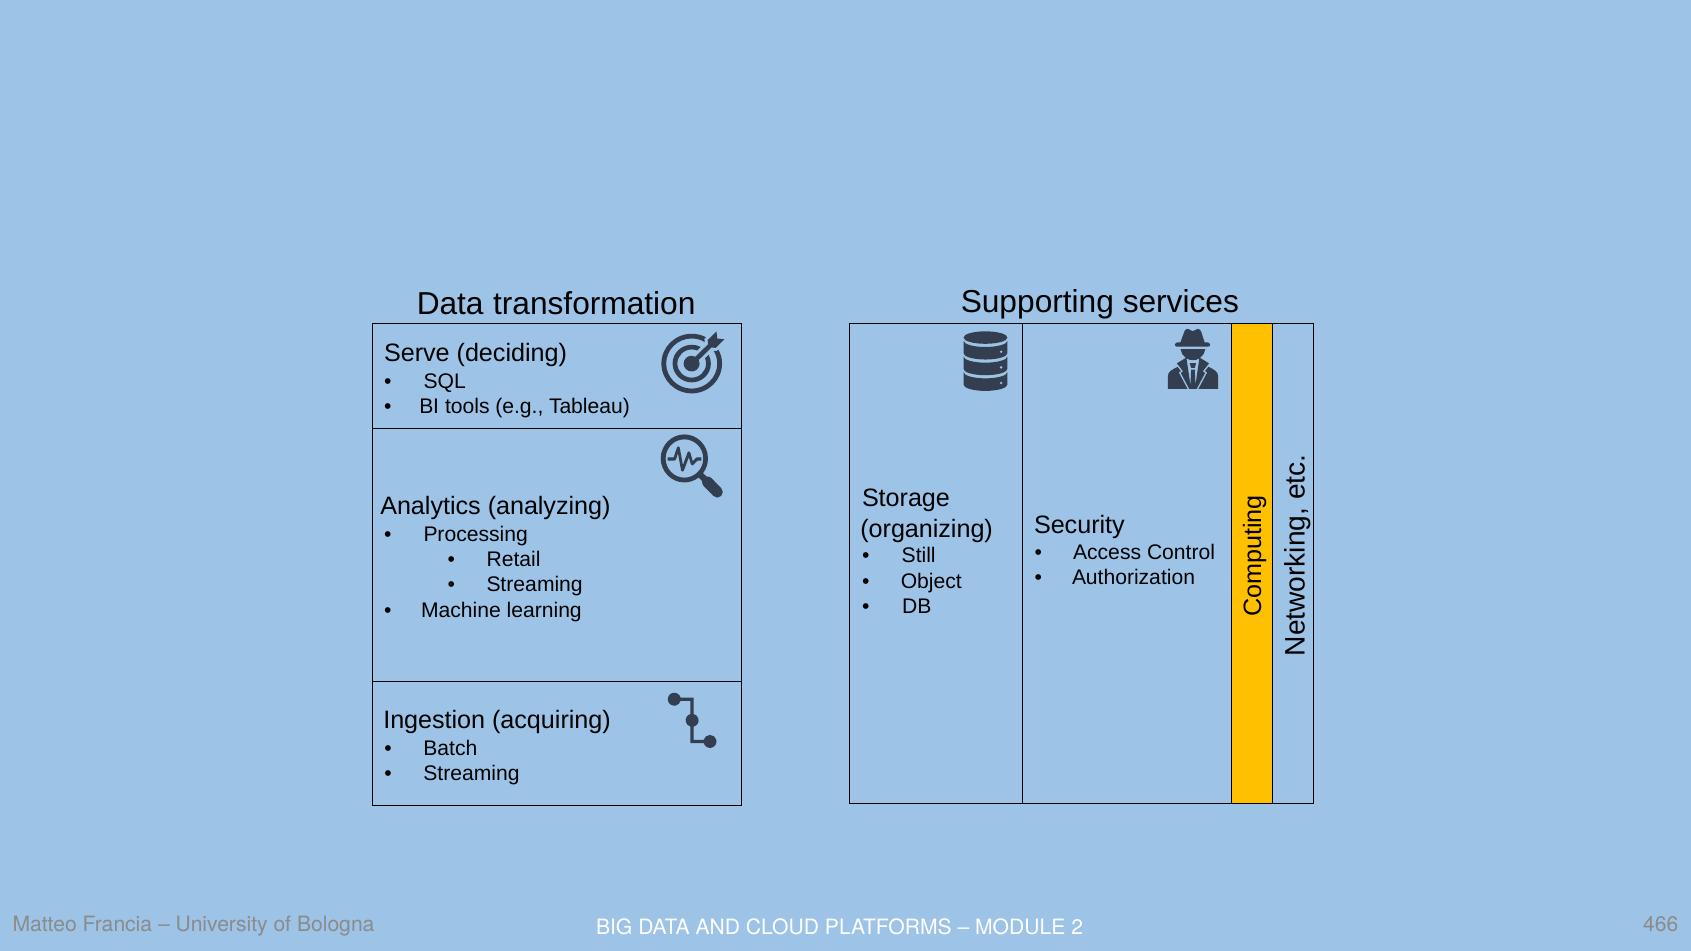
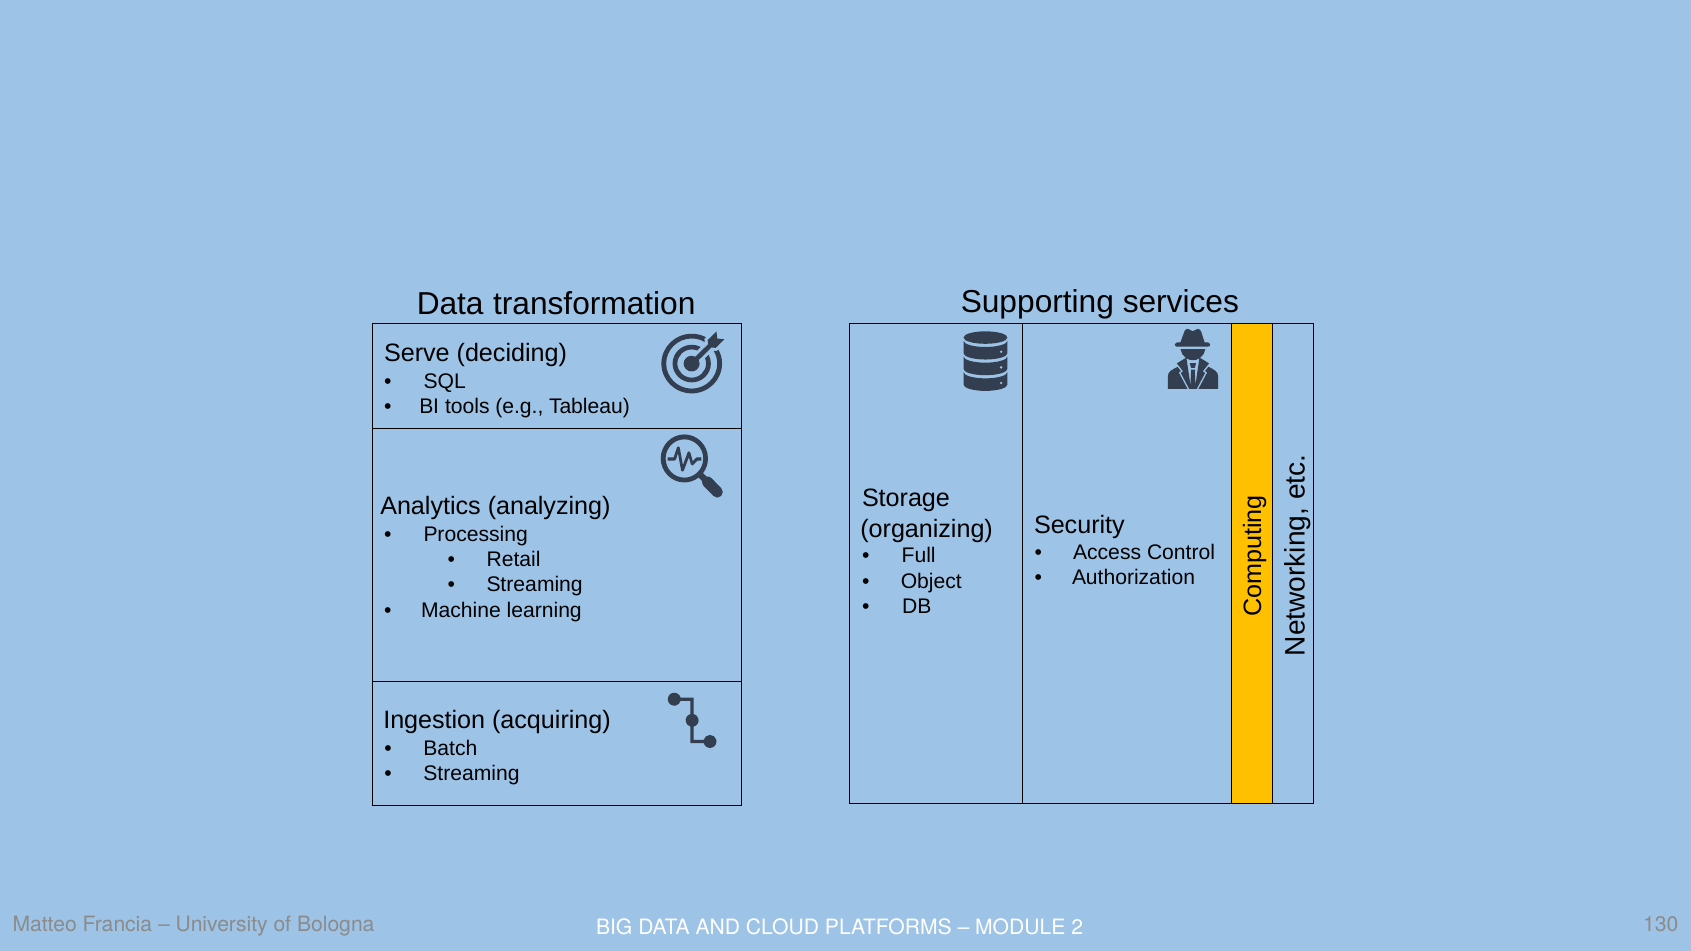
Still: Still -> Full
466: 466 -> 130
